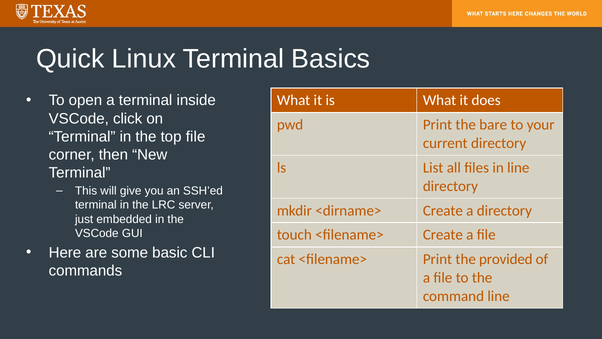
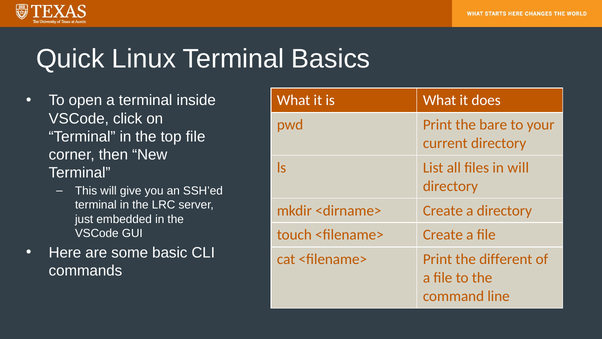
in line: line -> will
provided: provided -> different
